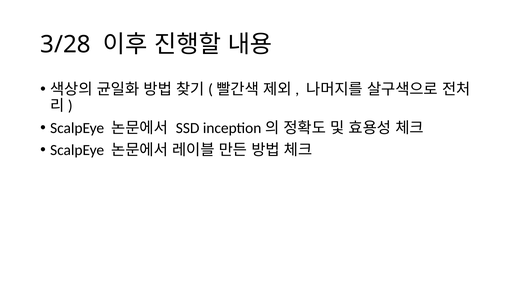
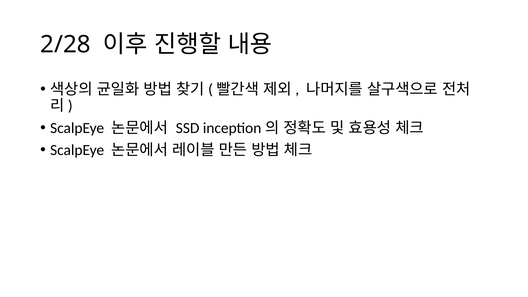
3/28: 3/28 -> 2/28
